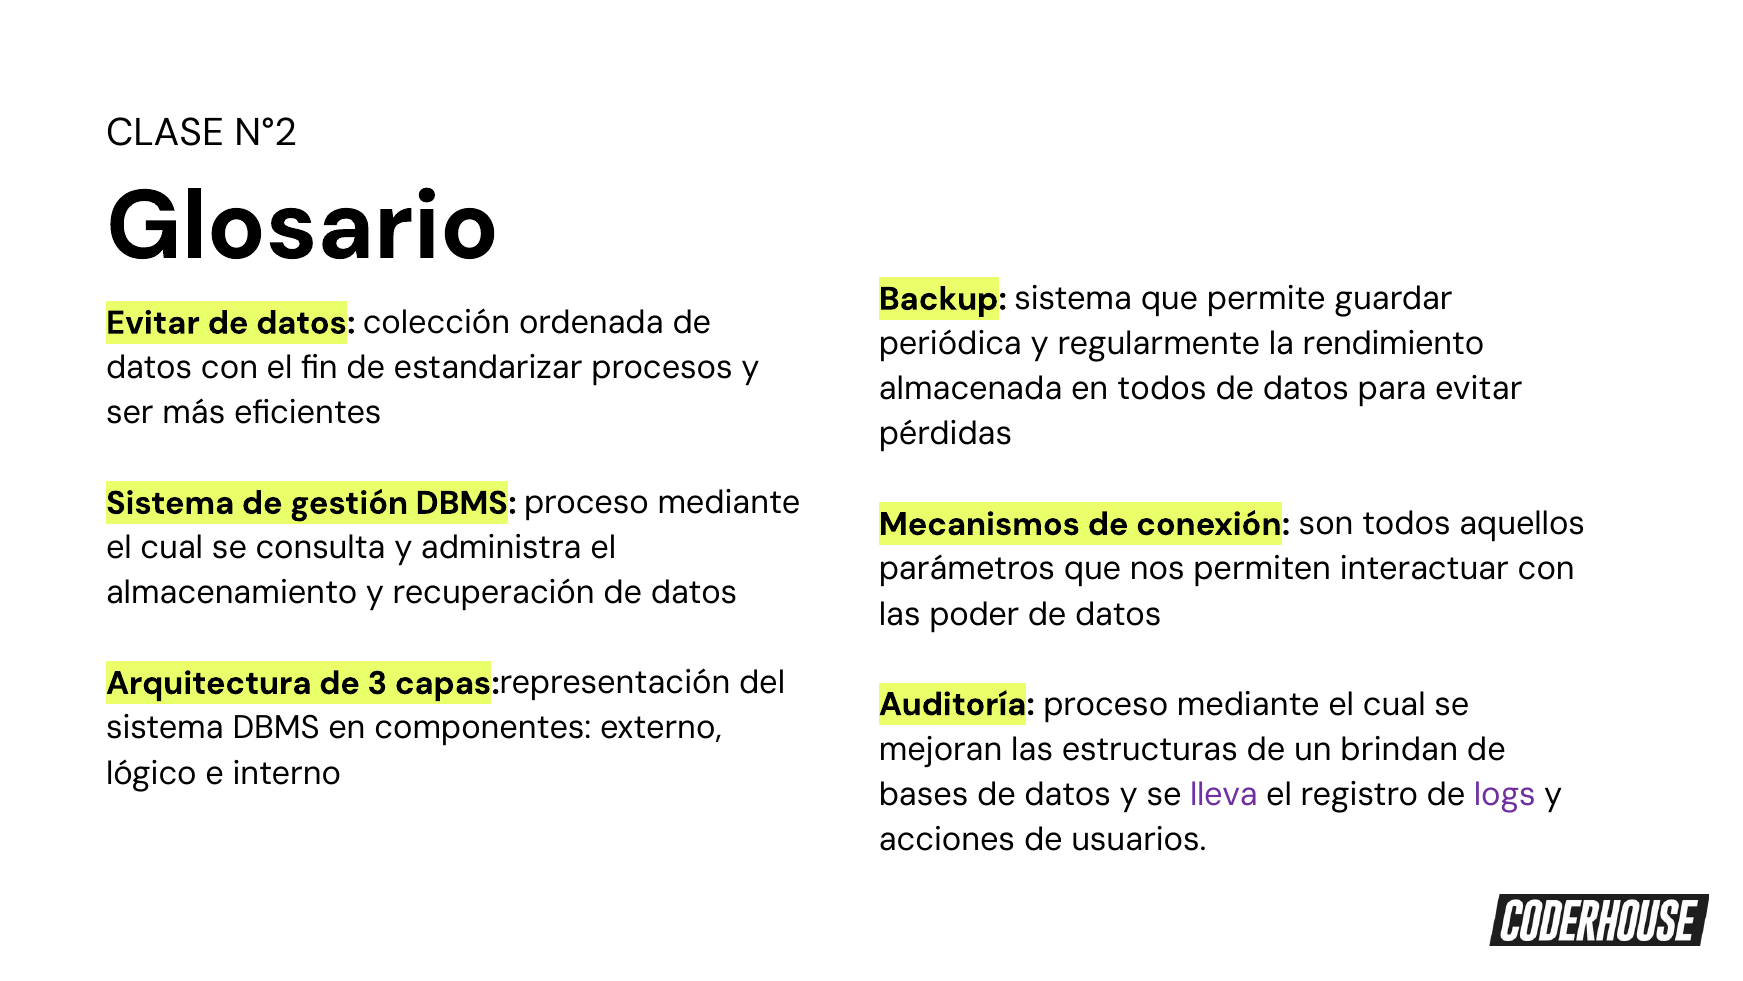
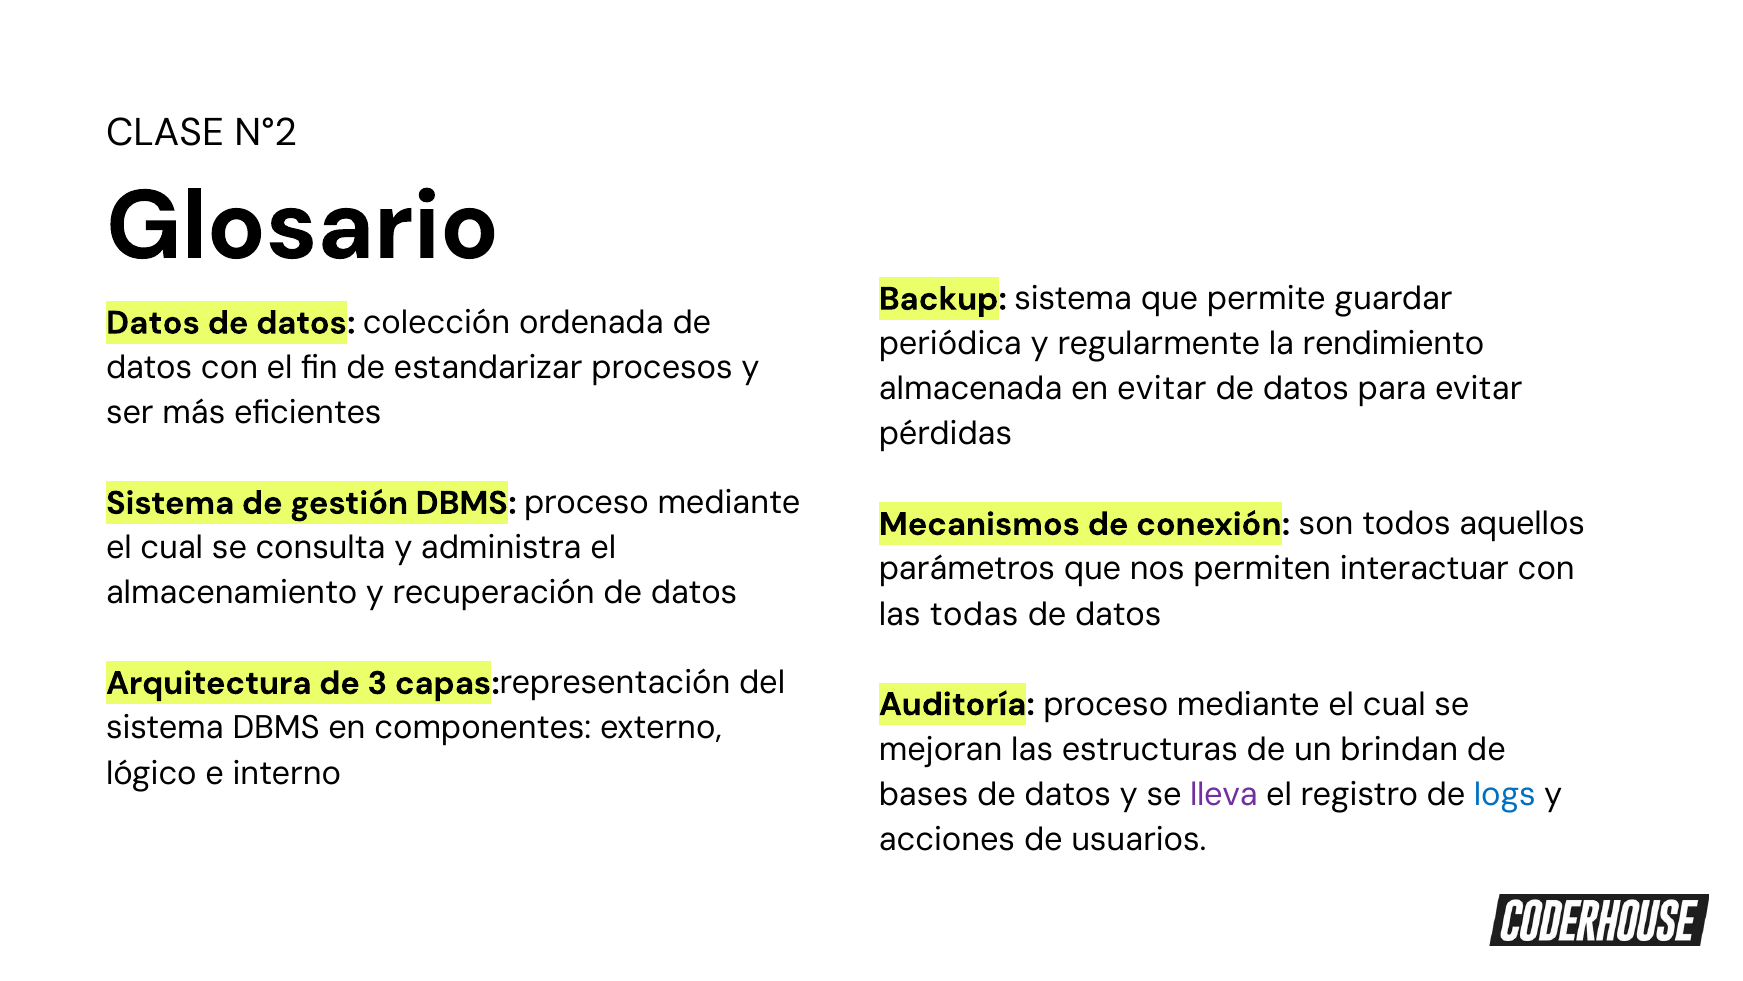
Evitar at (153, 323): Evitar -> Datos
en todos: todos -> evitar
poder: poder -> todas
logs colour: purple -> blue
